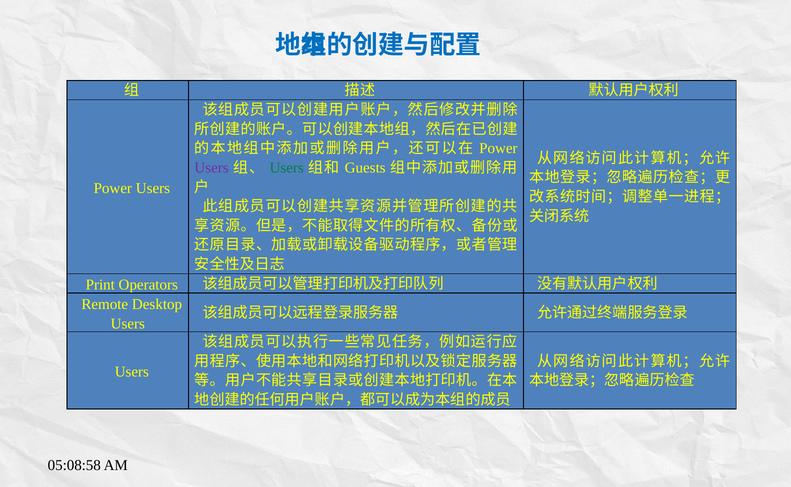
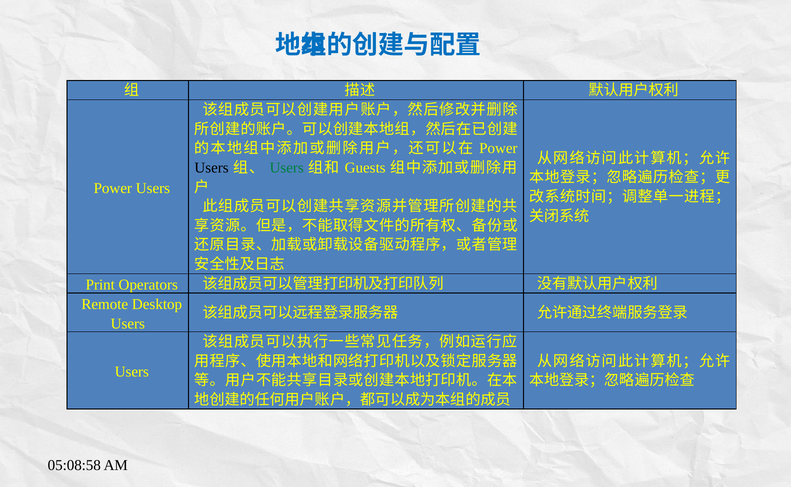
Users at (212, 168) colour: purple -> black
